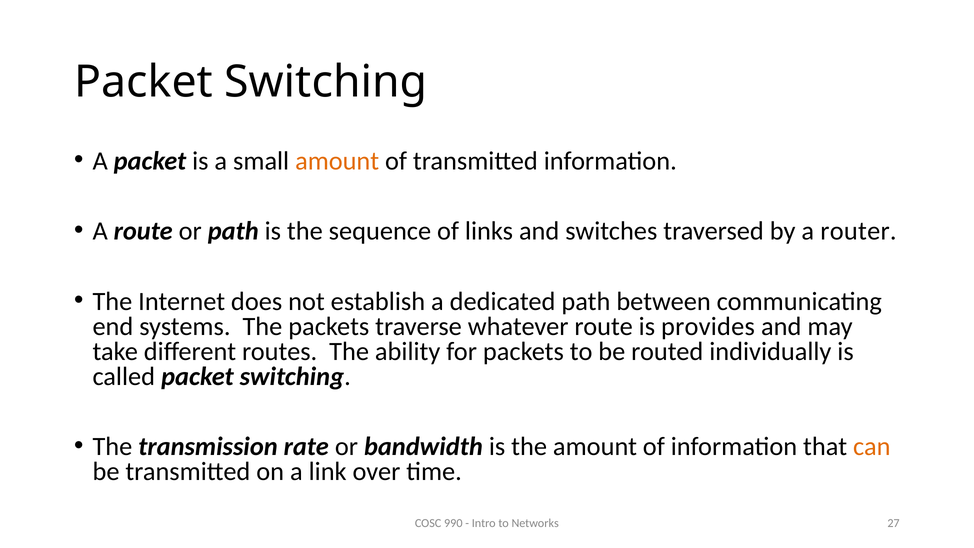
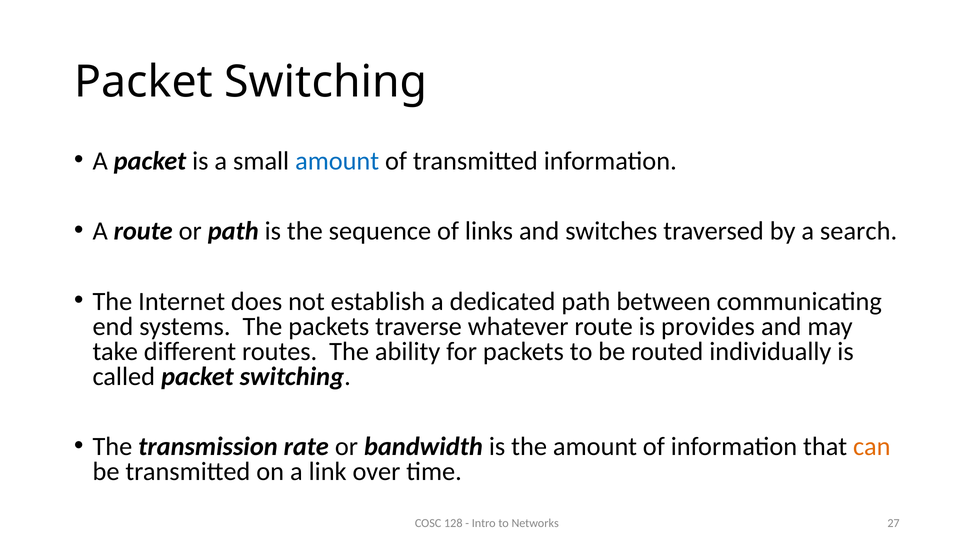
amount at (337, 161) colour: orange -> blue
router: router -> search
990: 990 -> 128
